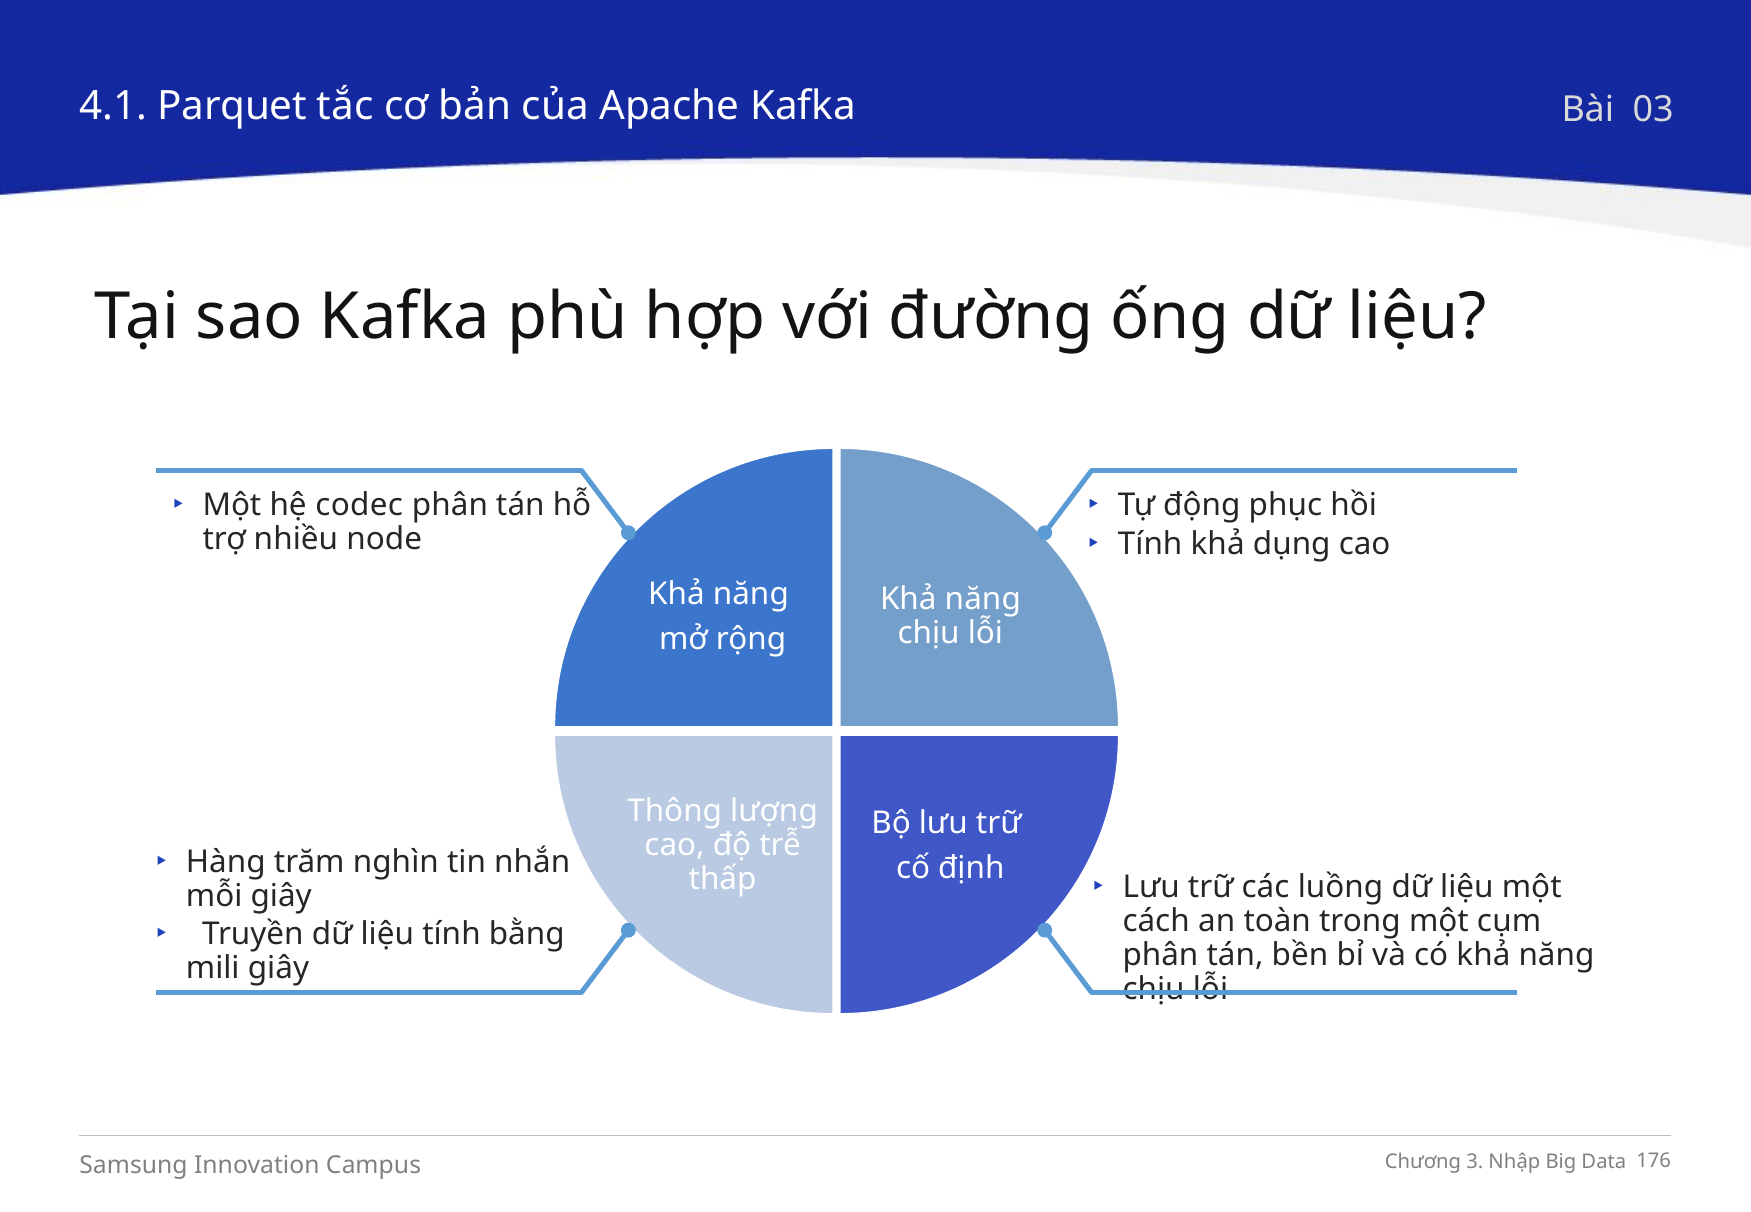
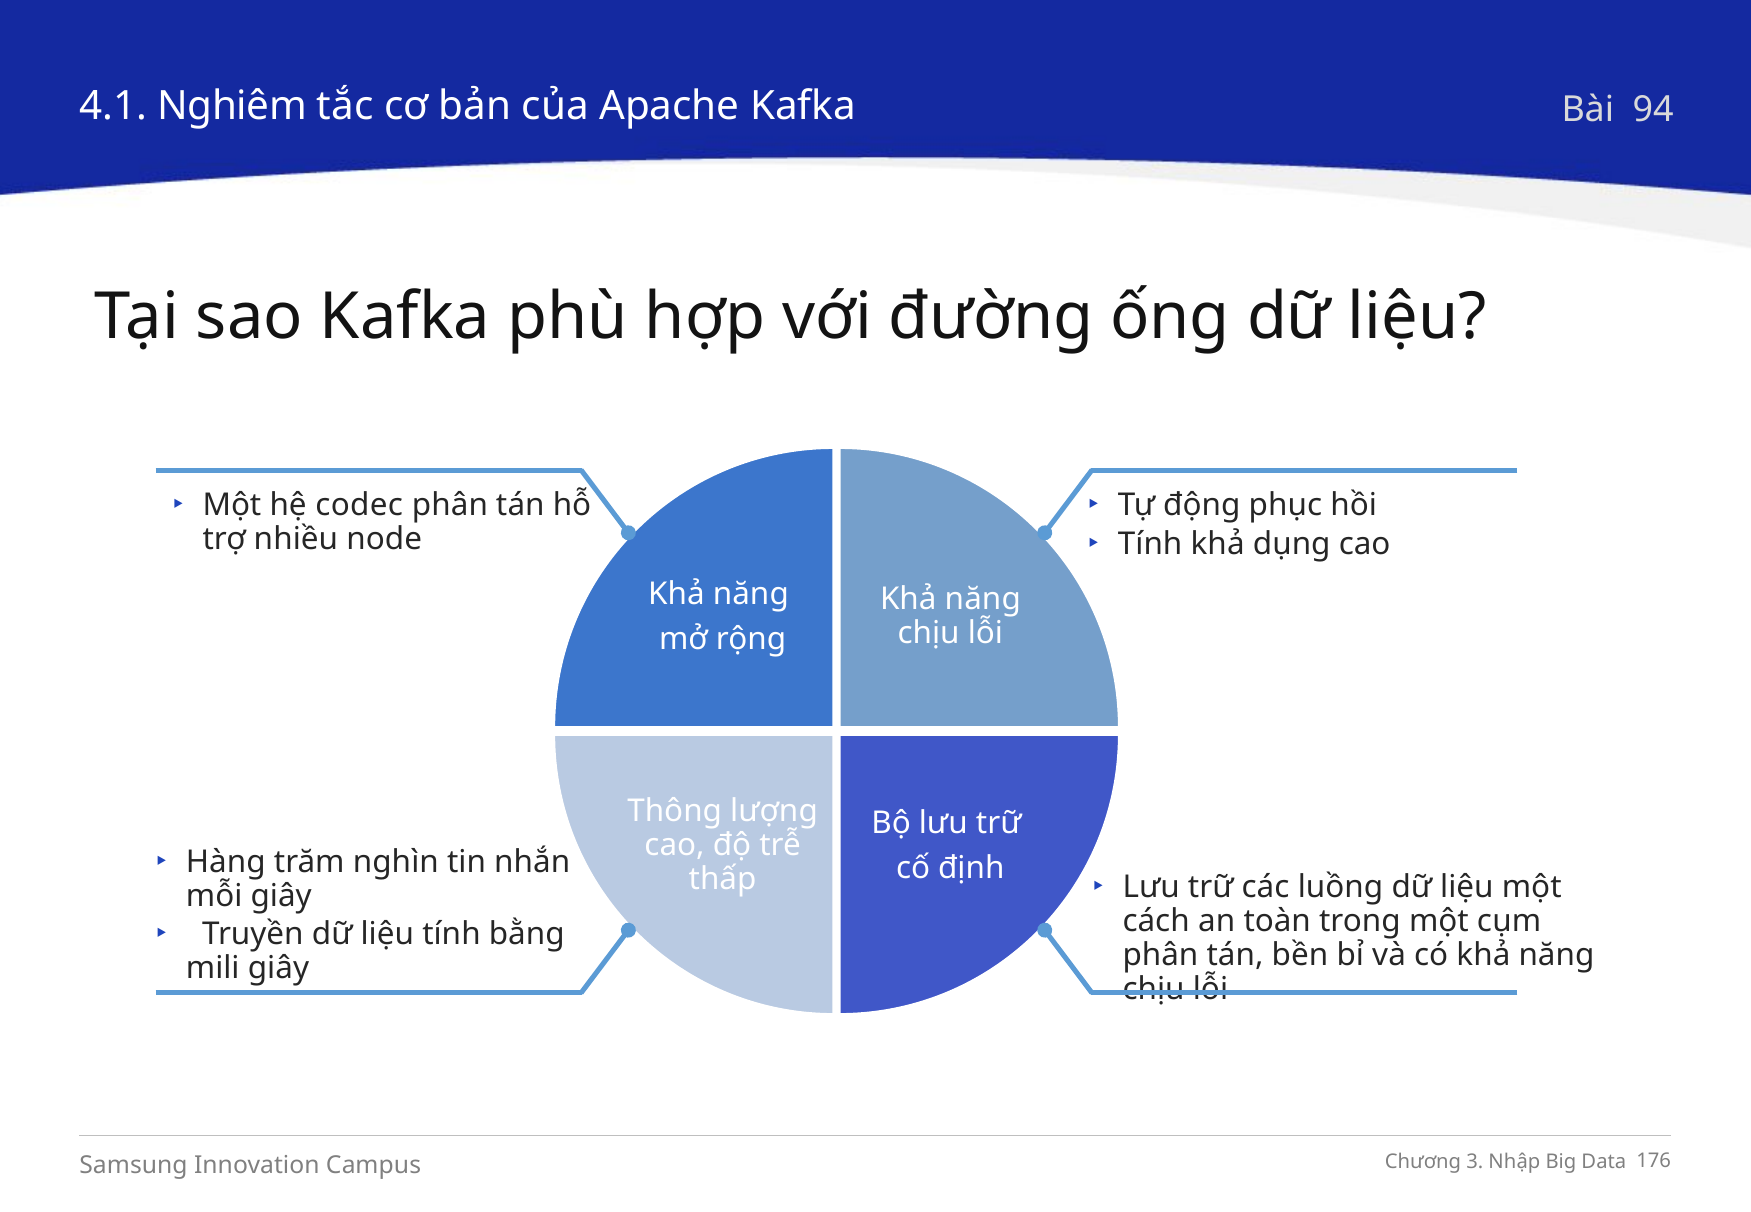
Parquet: Parquet -> Nghiêm
03: 03 -> 94
